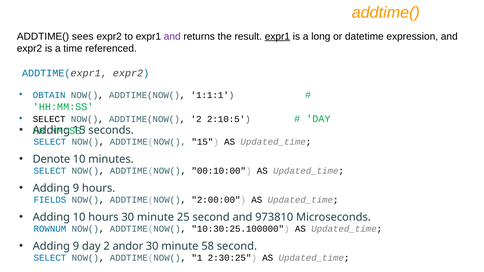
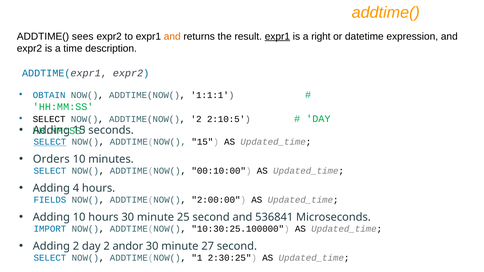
and at (172, 36) colour: purple -> orange
long: long -> right
referenced: referenced -> description
SELECT at (50, 142) underline: none -> present
Denote: Denote -> Orders
9 at (76, 188): 9 -> 4
973810: 973810 -> 536841
ROWNUM: ROWNUM -> IMPORT
9 at (76, 246): 9 -> 2
58: 58 -> 27
